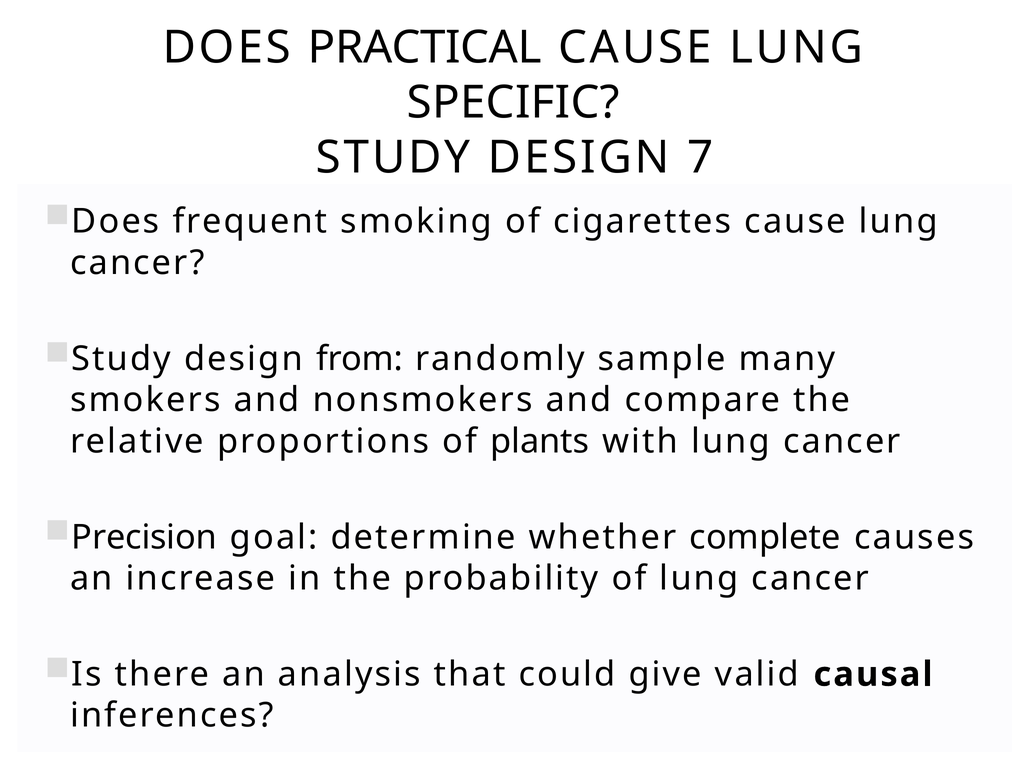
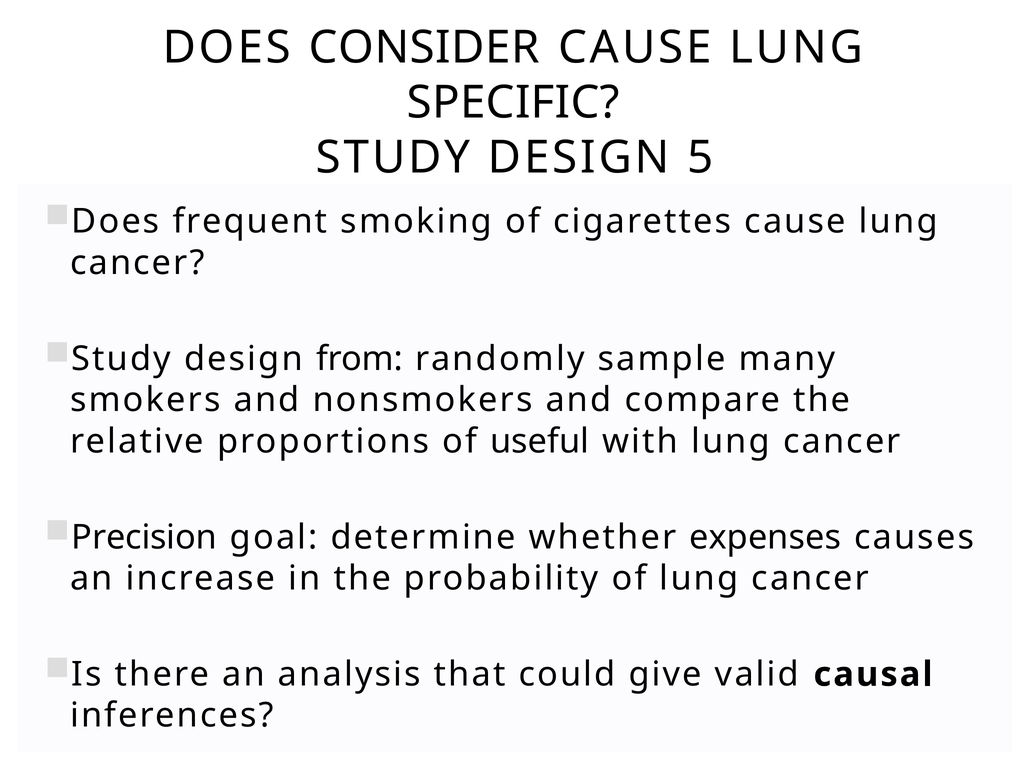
PRACTICAL: PRACTICAL -> CONSIDER
7: 7 -> 5
plants: plants -> useful
complete: complete -> expenses
